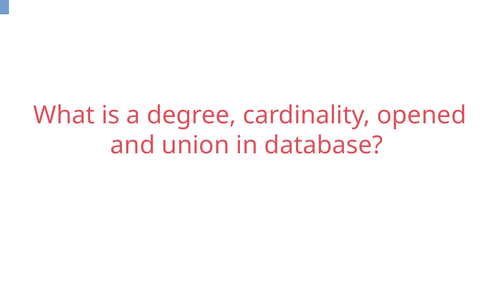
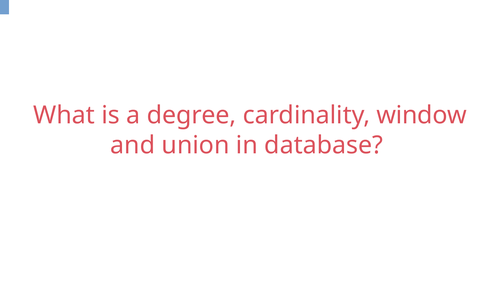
opened: opened -> window
